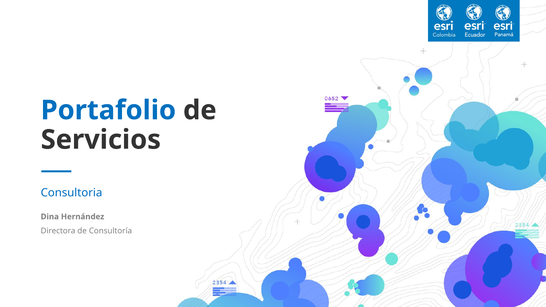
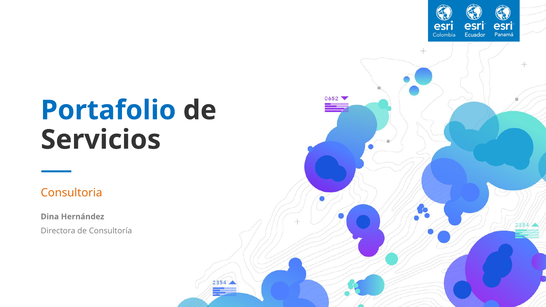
Consultoria colour: blue -> orange
